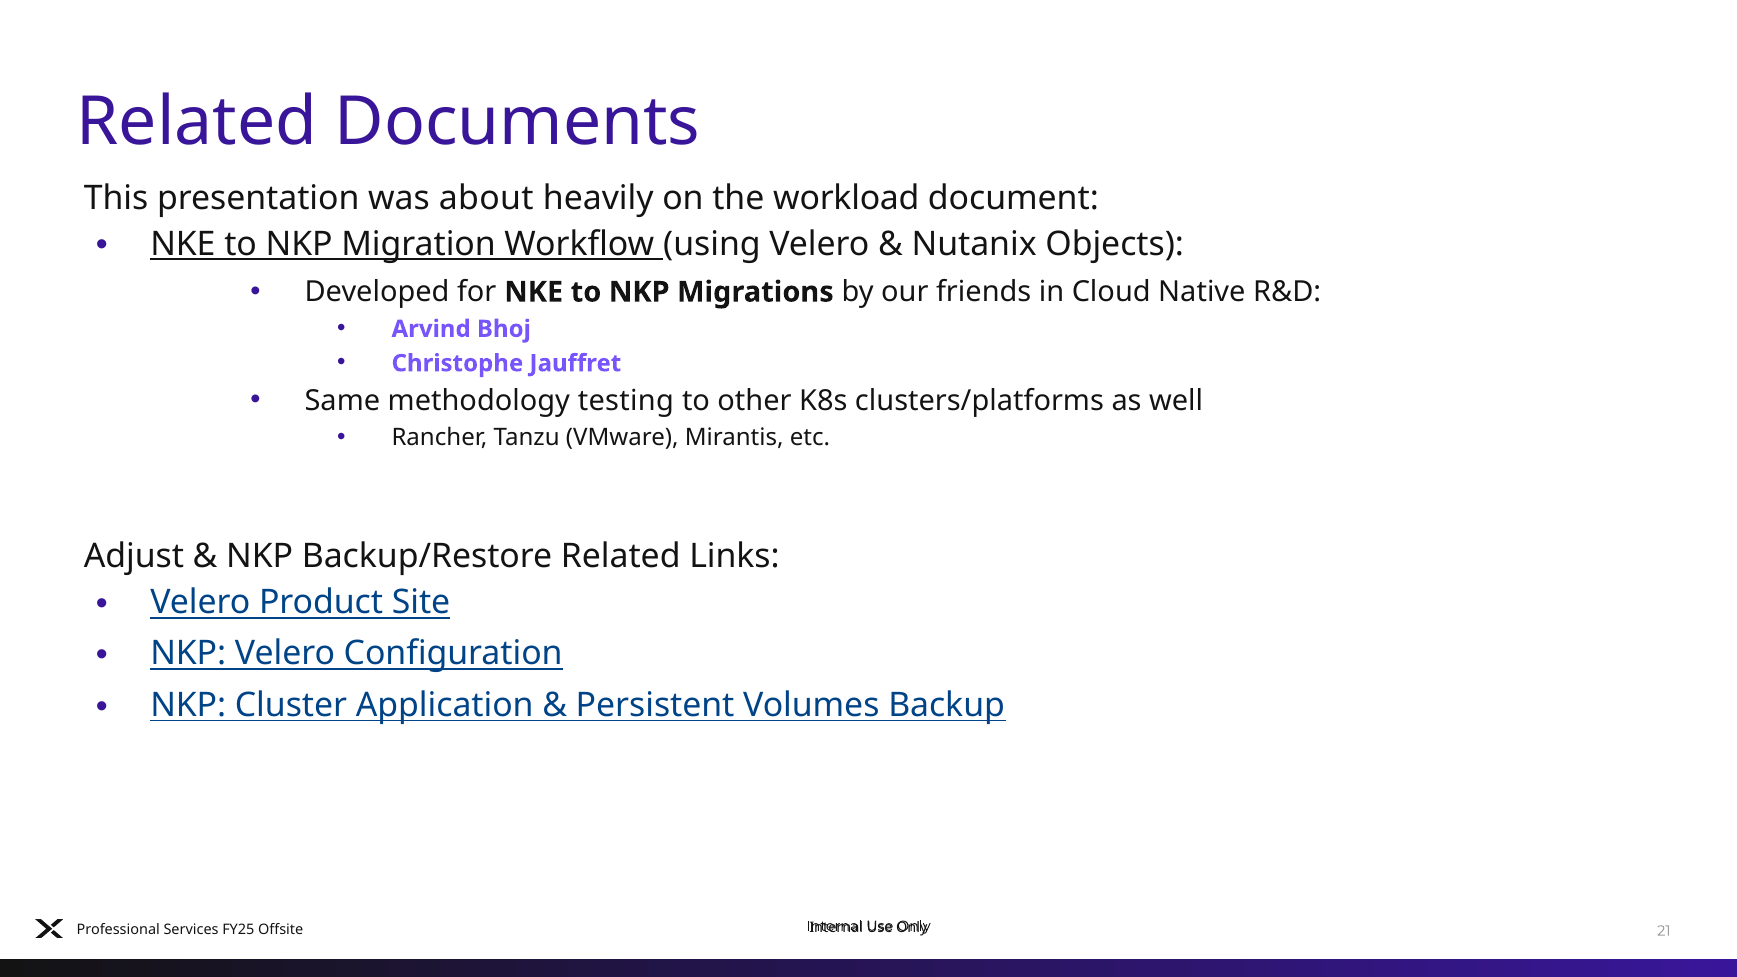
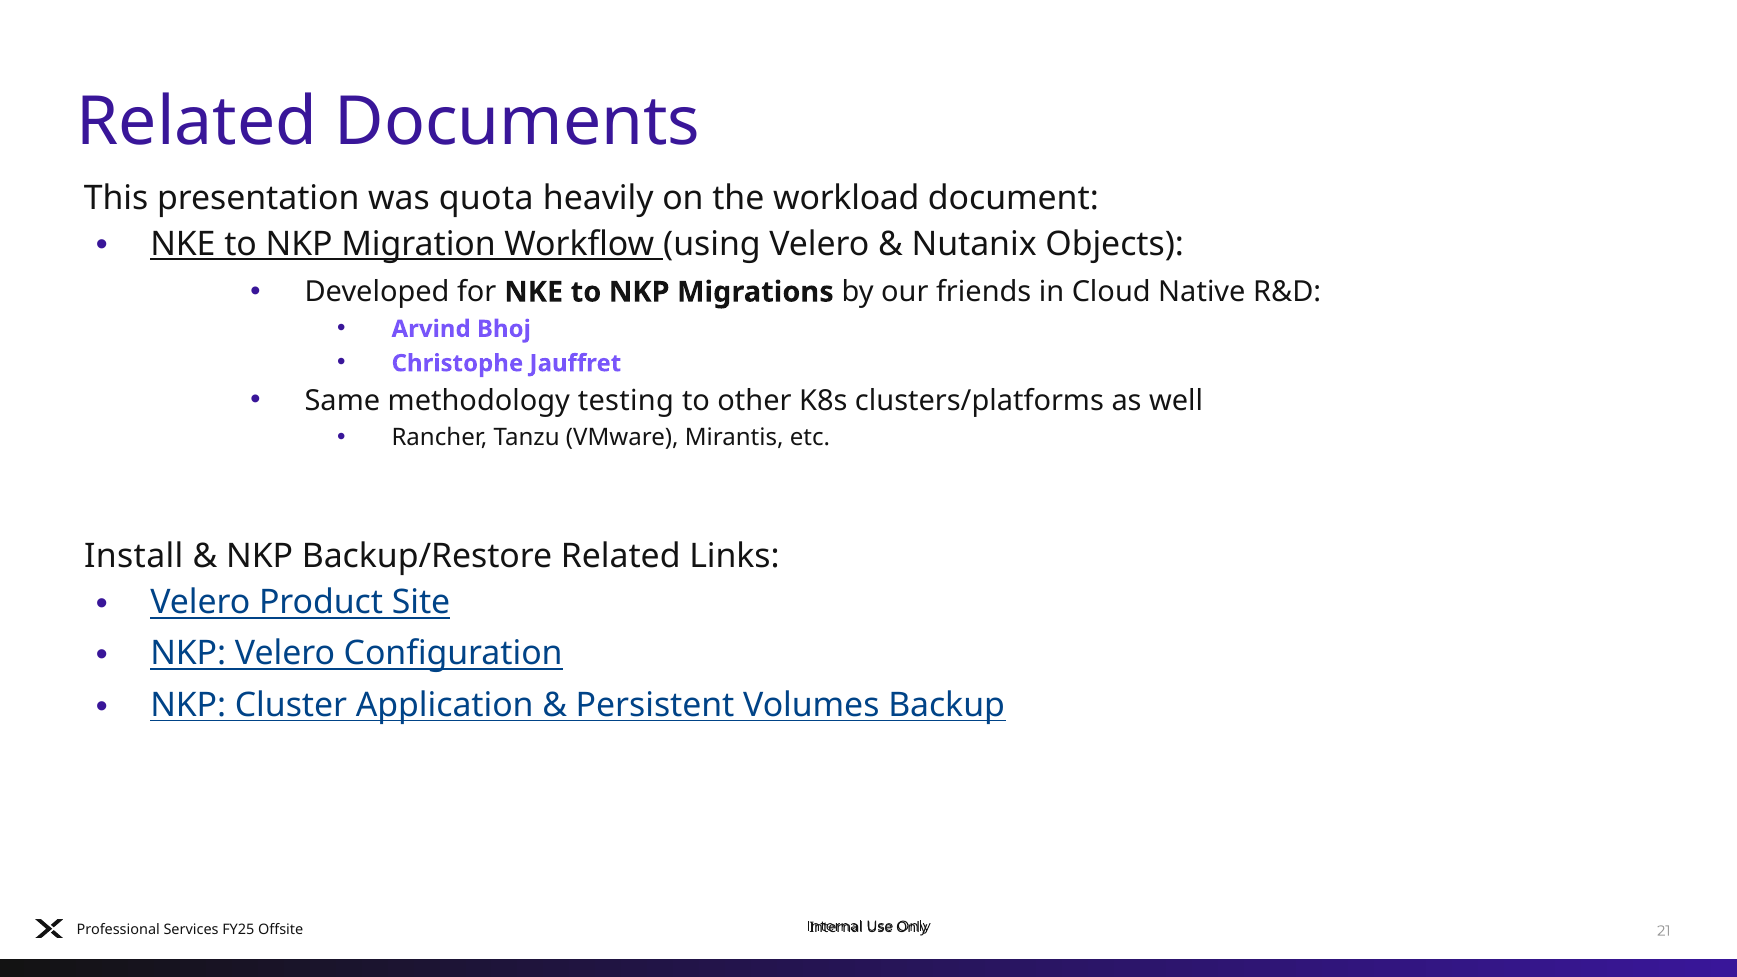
about: about -> quota
Adjust: Adjust -> Install
